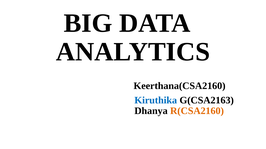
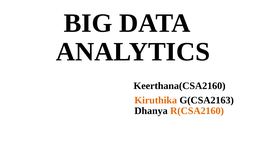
Kiruthika colour: blue -> orange
